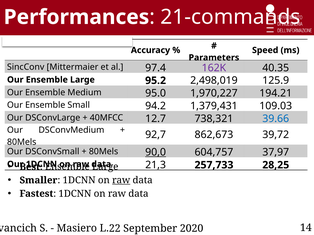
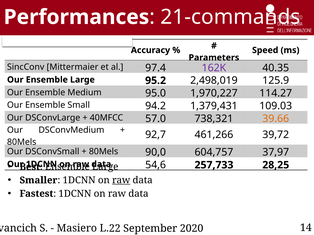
194.21: 194.21 -> 114.27
12.7: 12.7 -> 57.0
39.66 colour: blue -> orange
862,673: 862,673 -> 461,266
90,0 underline: present -> none
21,3: 21,3 -> 54,6
